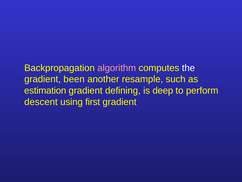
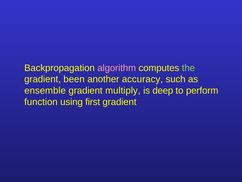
the colour: white -> light green
resample: resample -> accuracy
estimation: estimation -> ensemble
defining: defining -> multiply
descent: descent -> function
